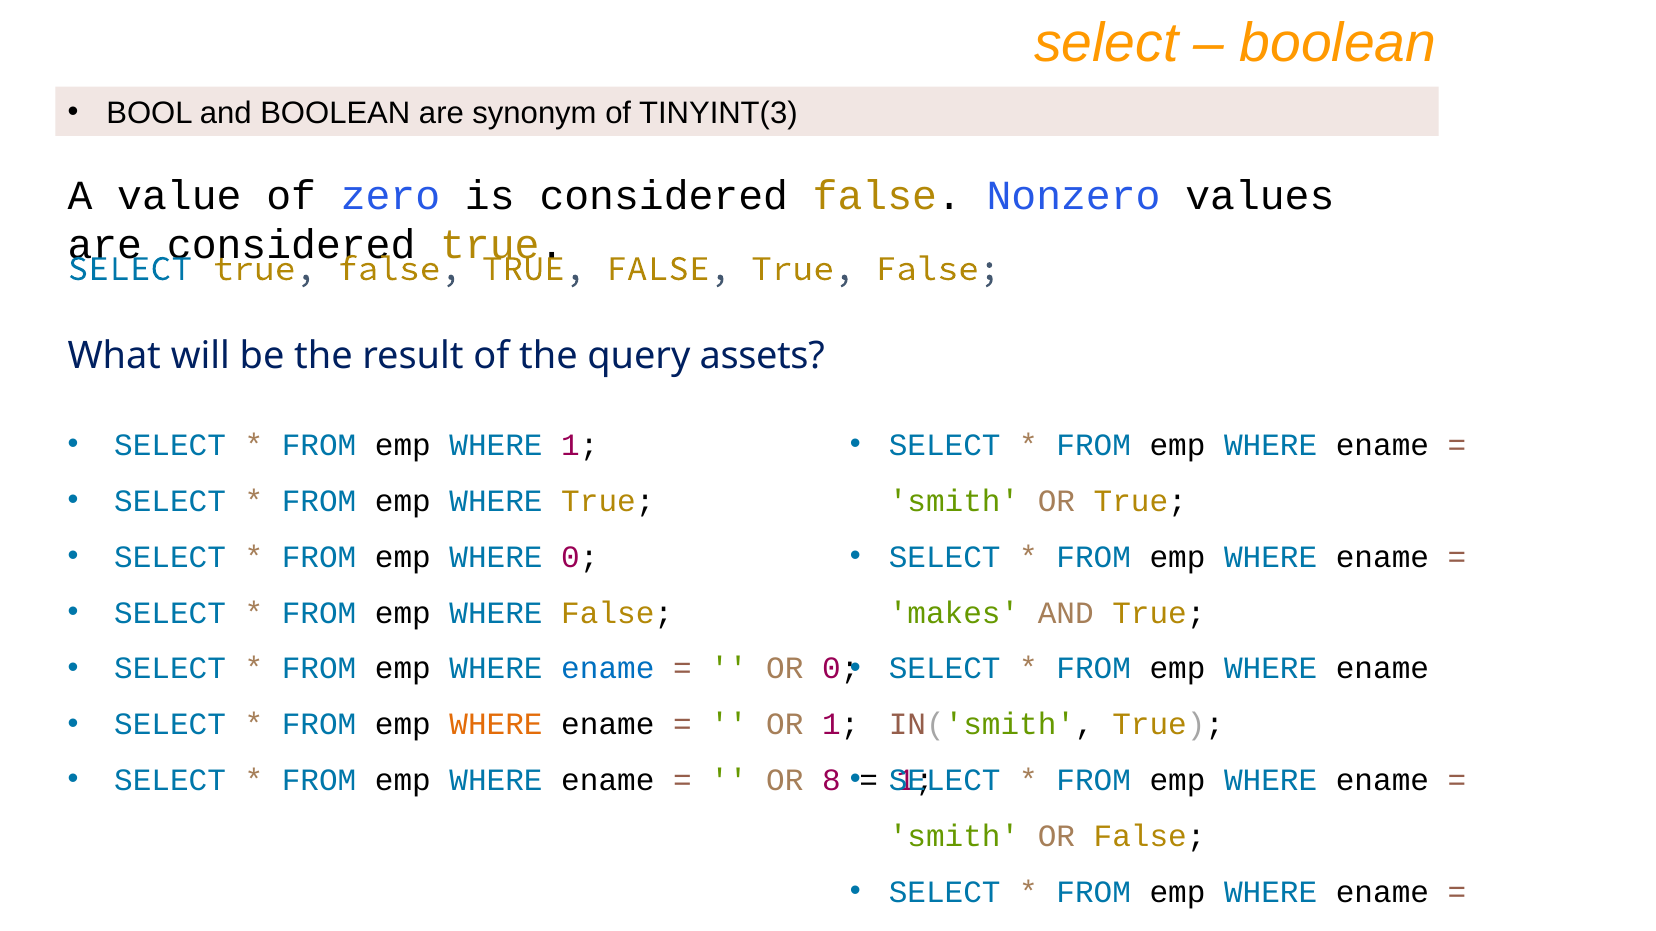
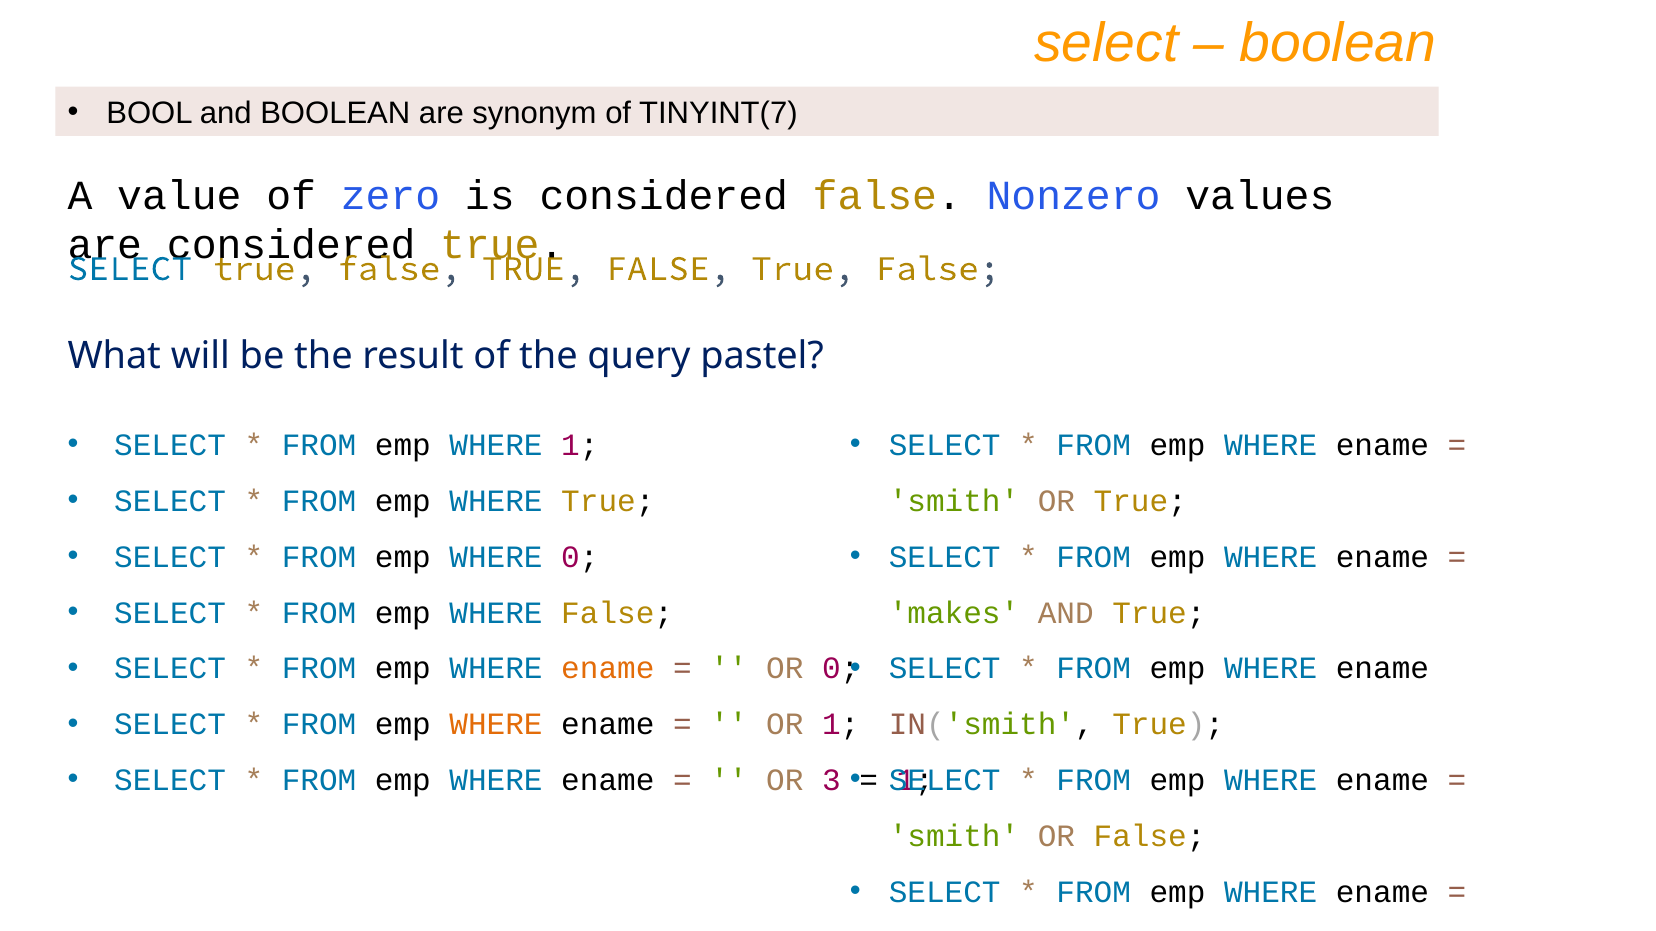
TINYINT(3: TINYINT(3 -> TINYINT(7
assets: assets -> pastel
ename at (608, 669) colour: blue -> orange
8: 8 -> 3
